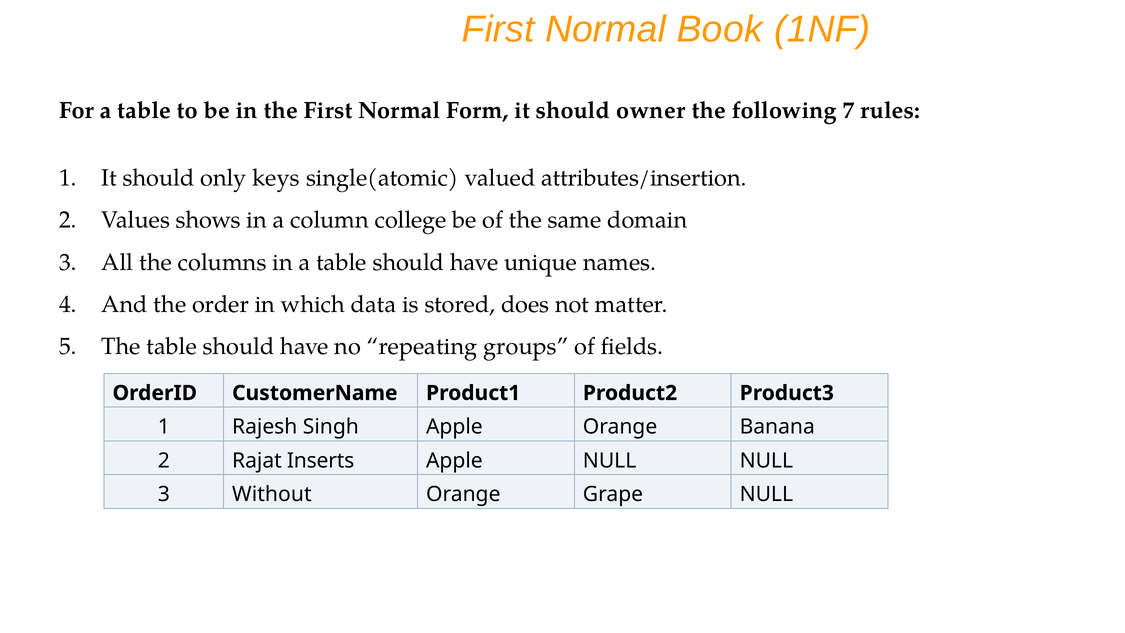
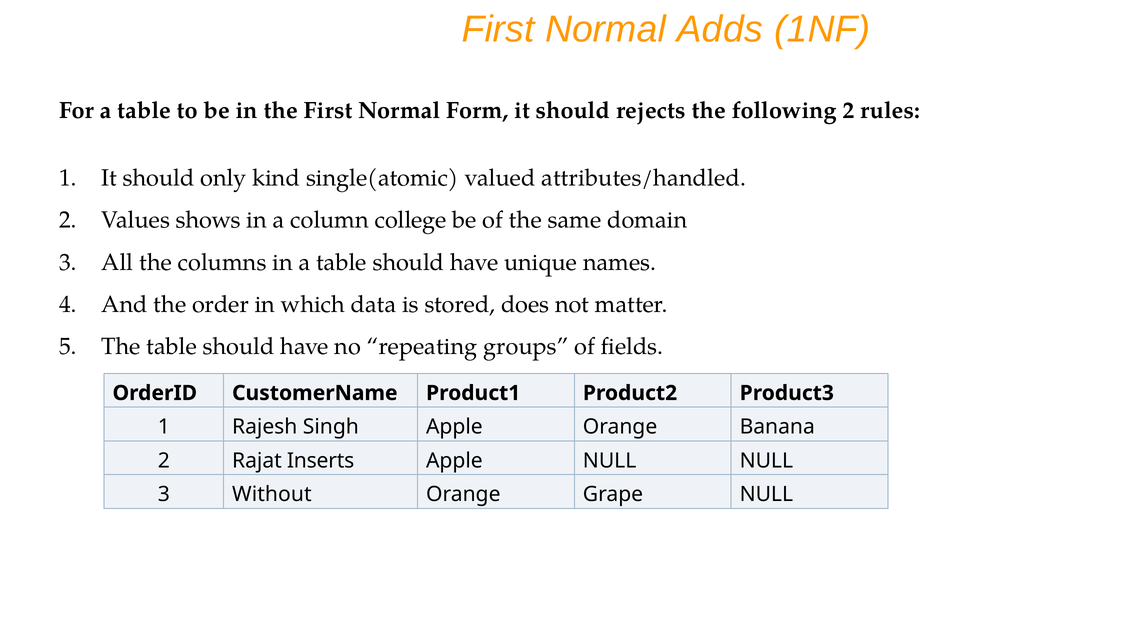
Book: Book -> Adds
owner: owner -> rejects
following 7: 7 -> 2
keys: keys -> kind
attributes/insertion: attributes/insertion -> attributes/handled
